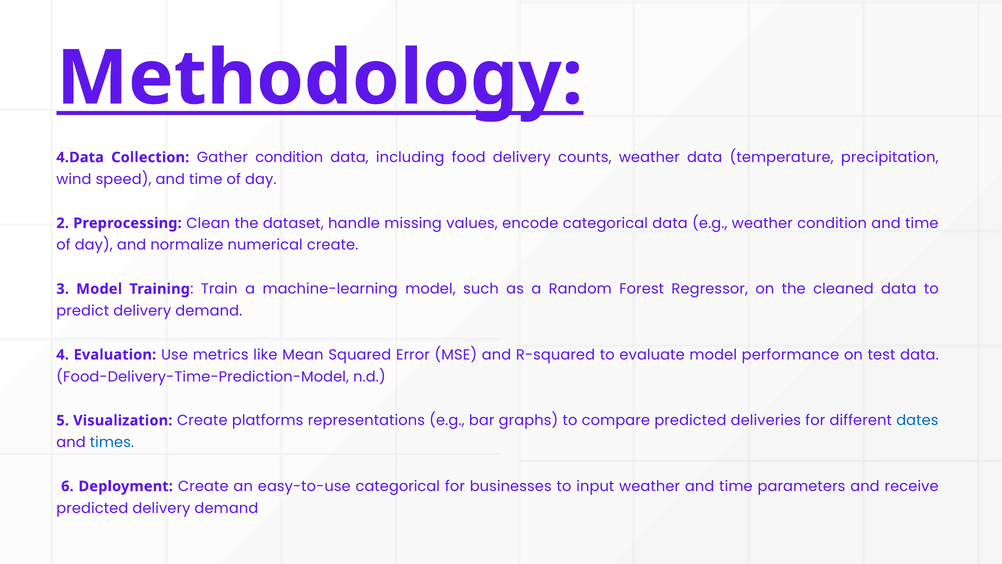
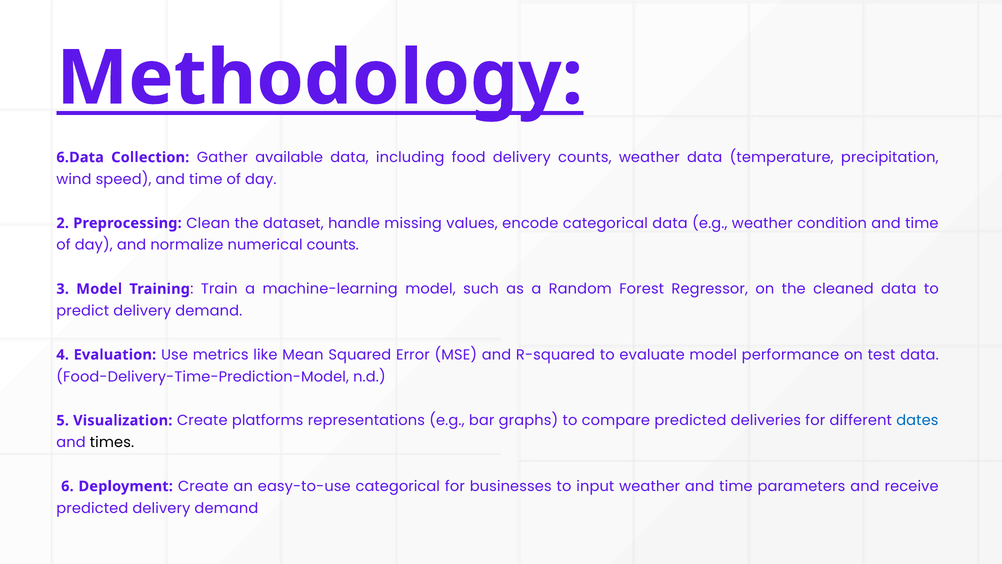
4.Data: 4.Data -> 6.Data
Gather condition: condition -> available
numerical create: create -> counts
times colour: blue -> black
